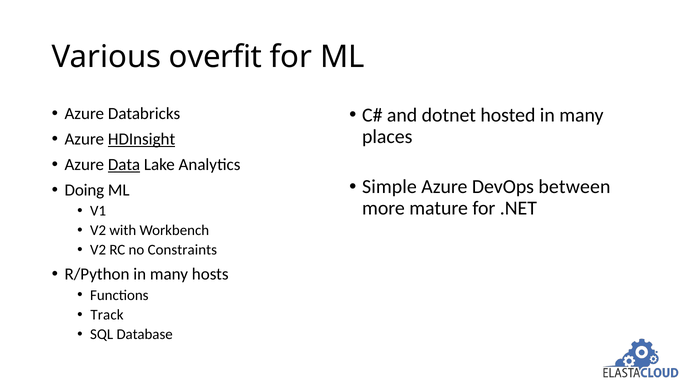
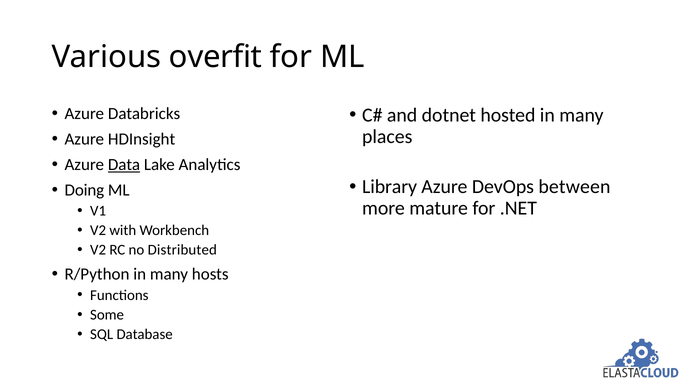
HDInsight underline: present -> none
Simple: Simple -> Library
Constraints: Constraints -> Distributed
Track: Track -> Some
